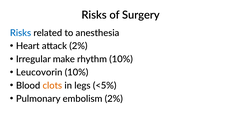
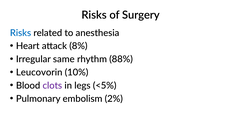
attack 2%: 2% -> 8%
make: make -> same
rhythm 10%: 10% -> 88%
clots colour: orange -> purple
